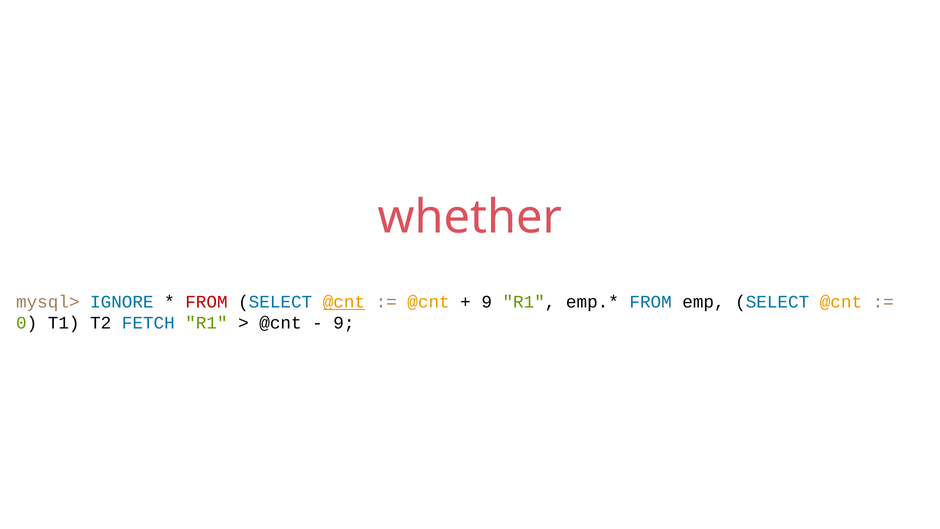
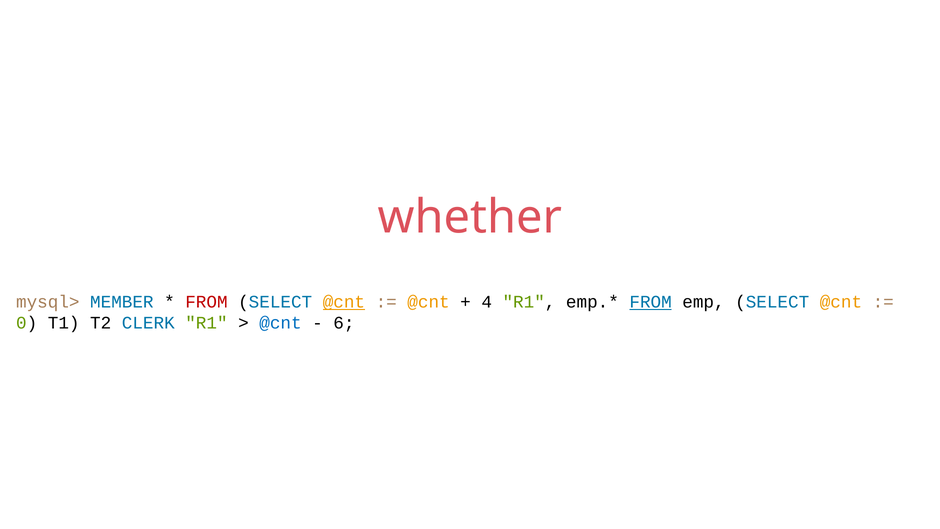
IGNORE: IGNORE -> MEMBER
9 at (487, 302): 9 -> 4
FROM at (651, 302) underline: none -> present
FETCH: FETCH -> CLERK
@cnt at (280, 323) colour: black -> blue
9 at (344, 323): 9 -> 6
